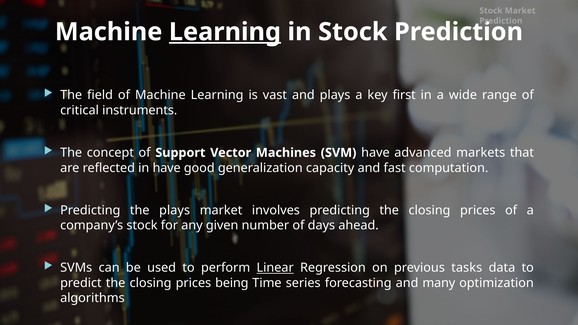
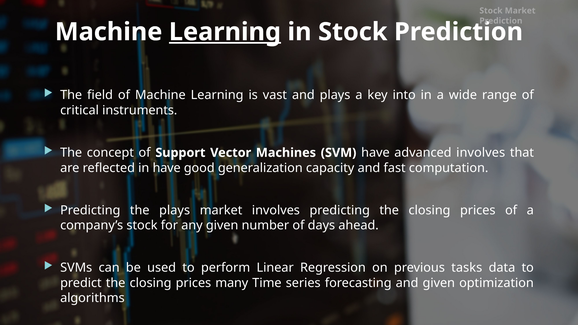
first: first -> into
advanced markets: markets -> involves
Linear underline: present -> none
being: being -> many
and many: many -> given
